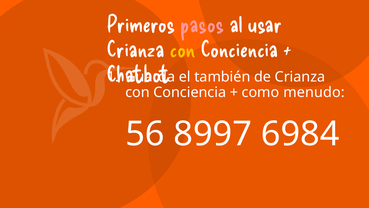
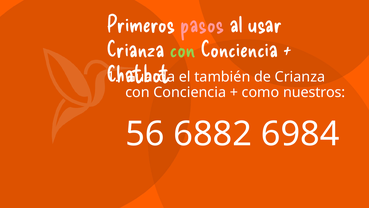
con at (183, 50) colour: yellow -> light green
menudo: menudo -> nuestros
8997: 8997 -> 6882
